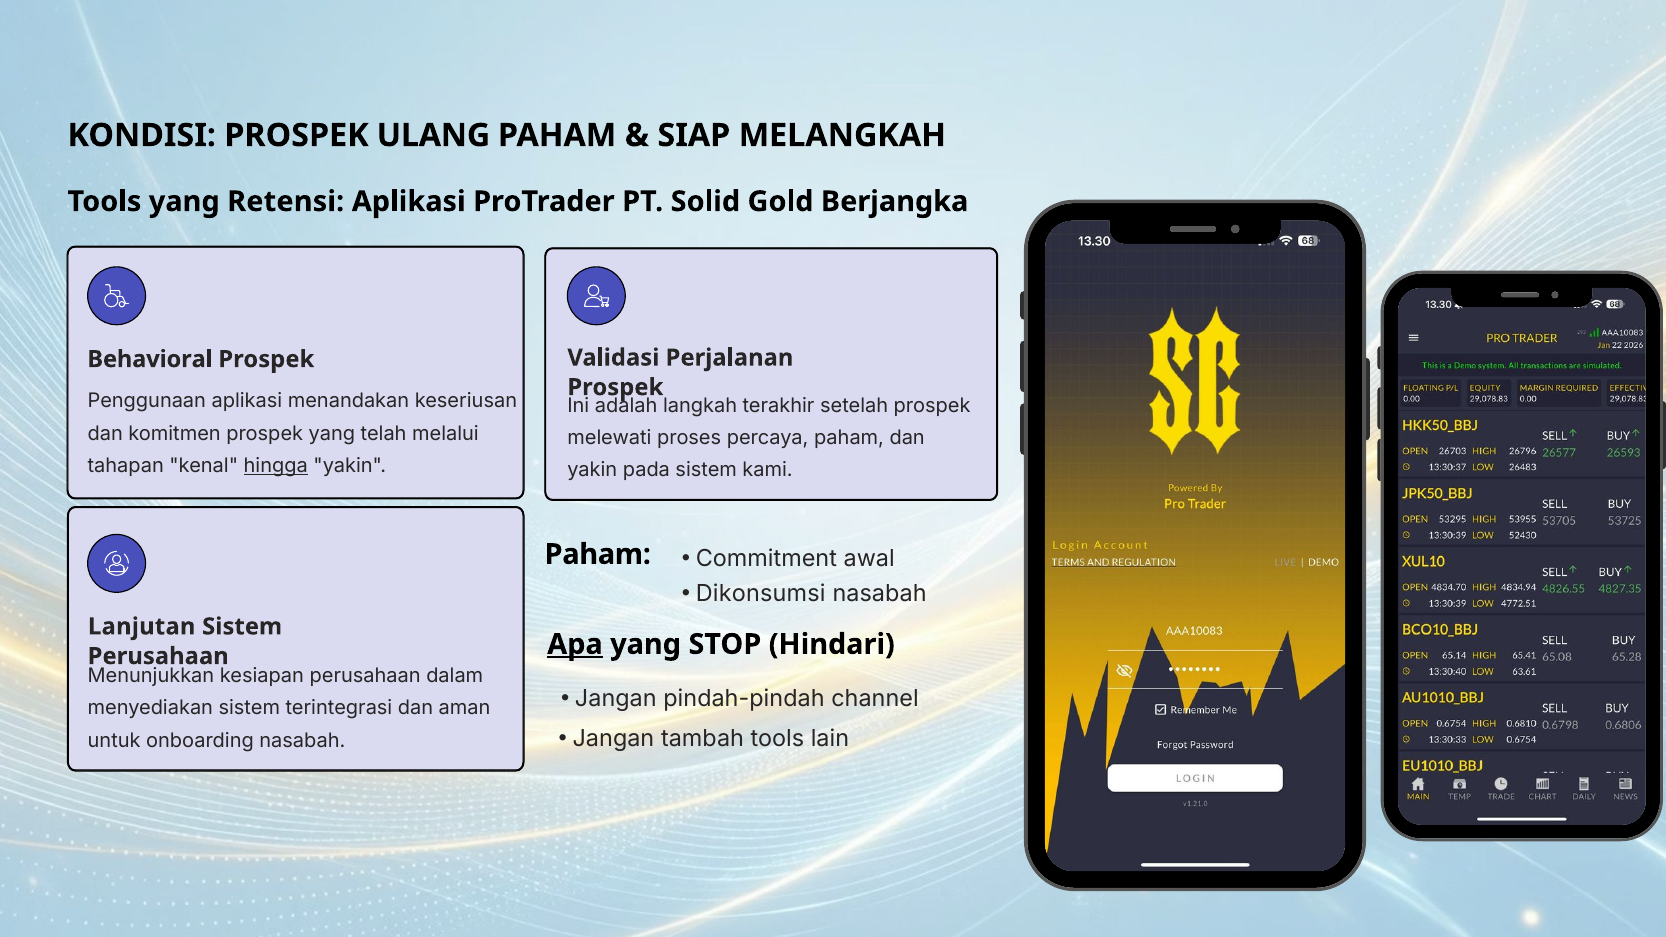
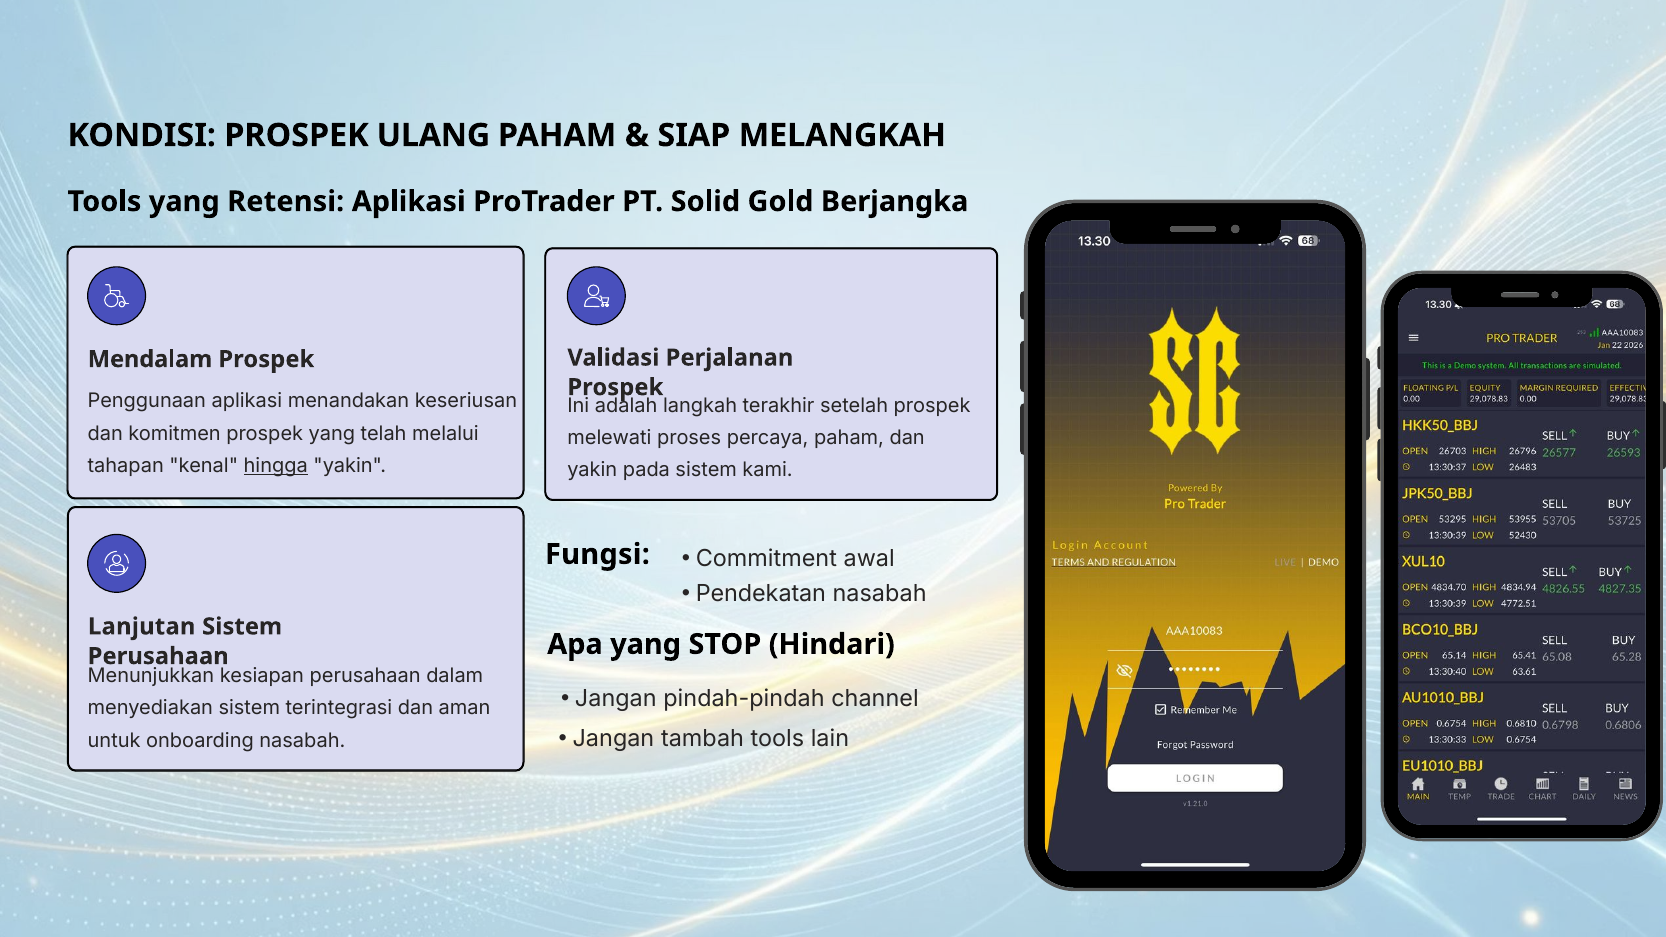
Behavioral: Behavioral -> Mendalam
Paham at (598, 554): Paham -> Fungsi
Dikonsumsi: Dikonsumsi -> Pendekatan
Apa underline: present -> none
